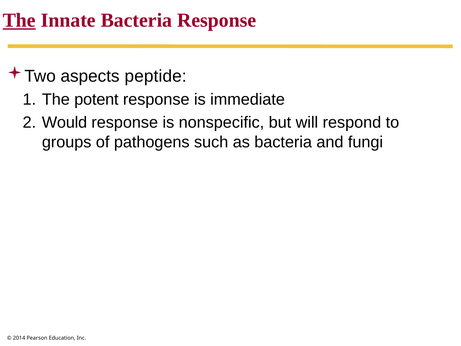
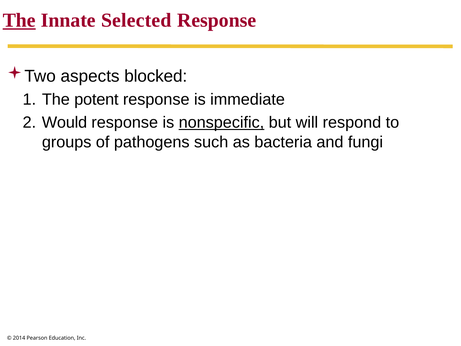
Innate Bacteria: Bacteria -> Selected
peptide: peptide -> blocked
nonspecific underline: none -> present
